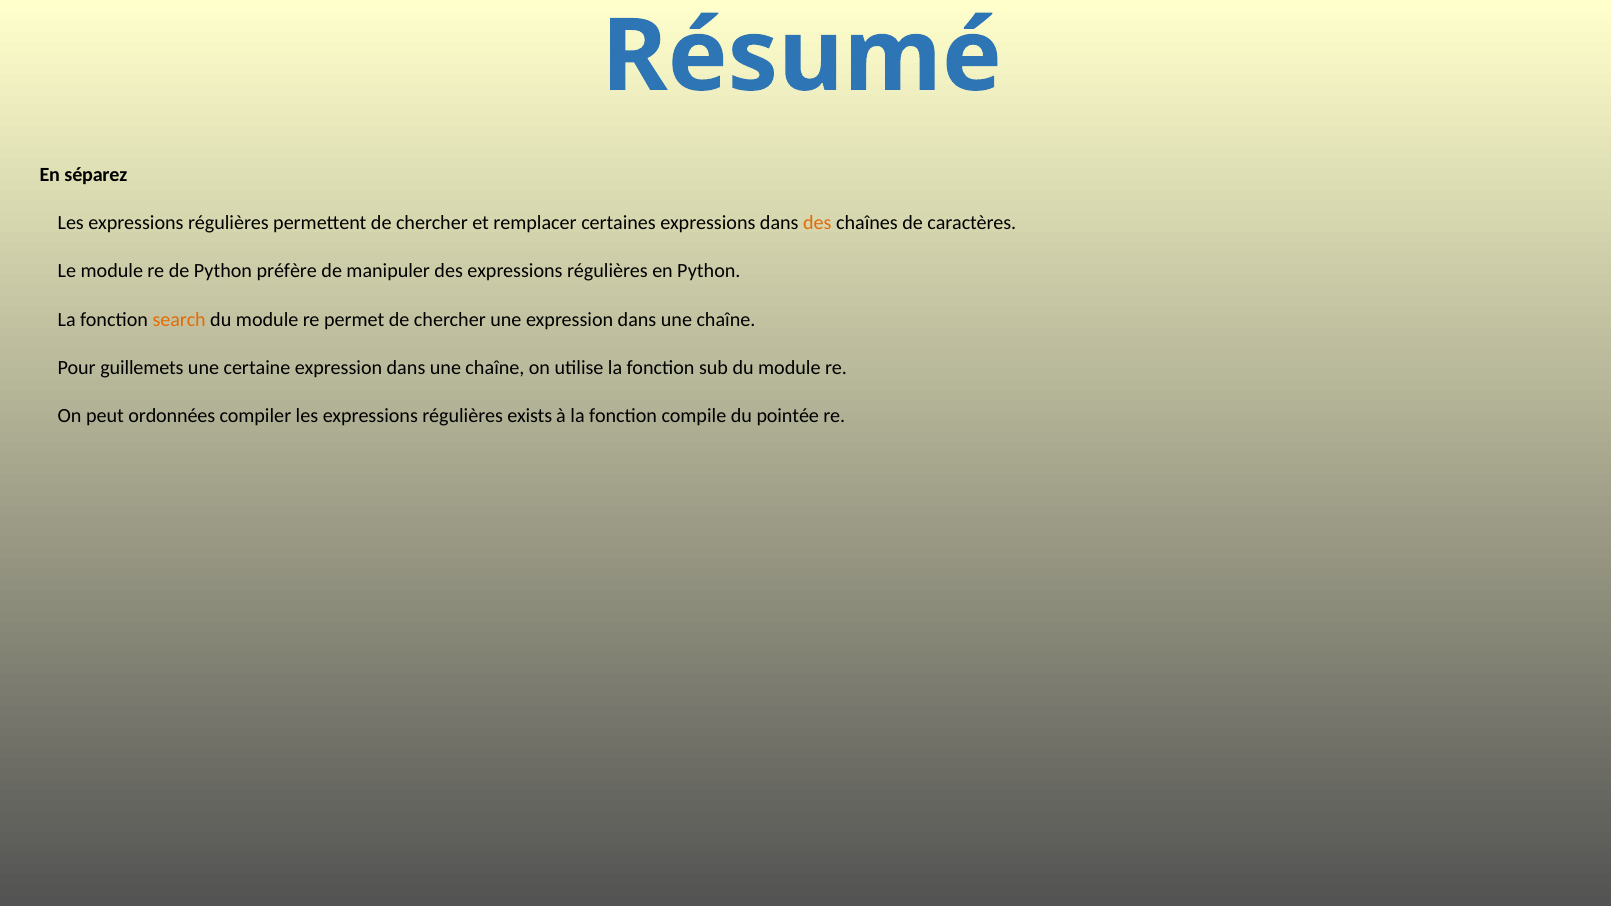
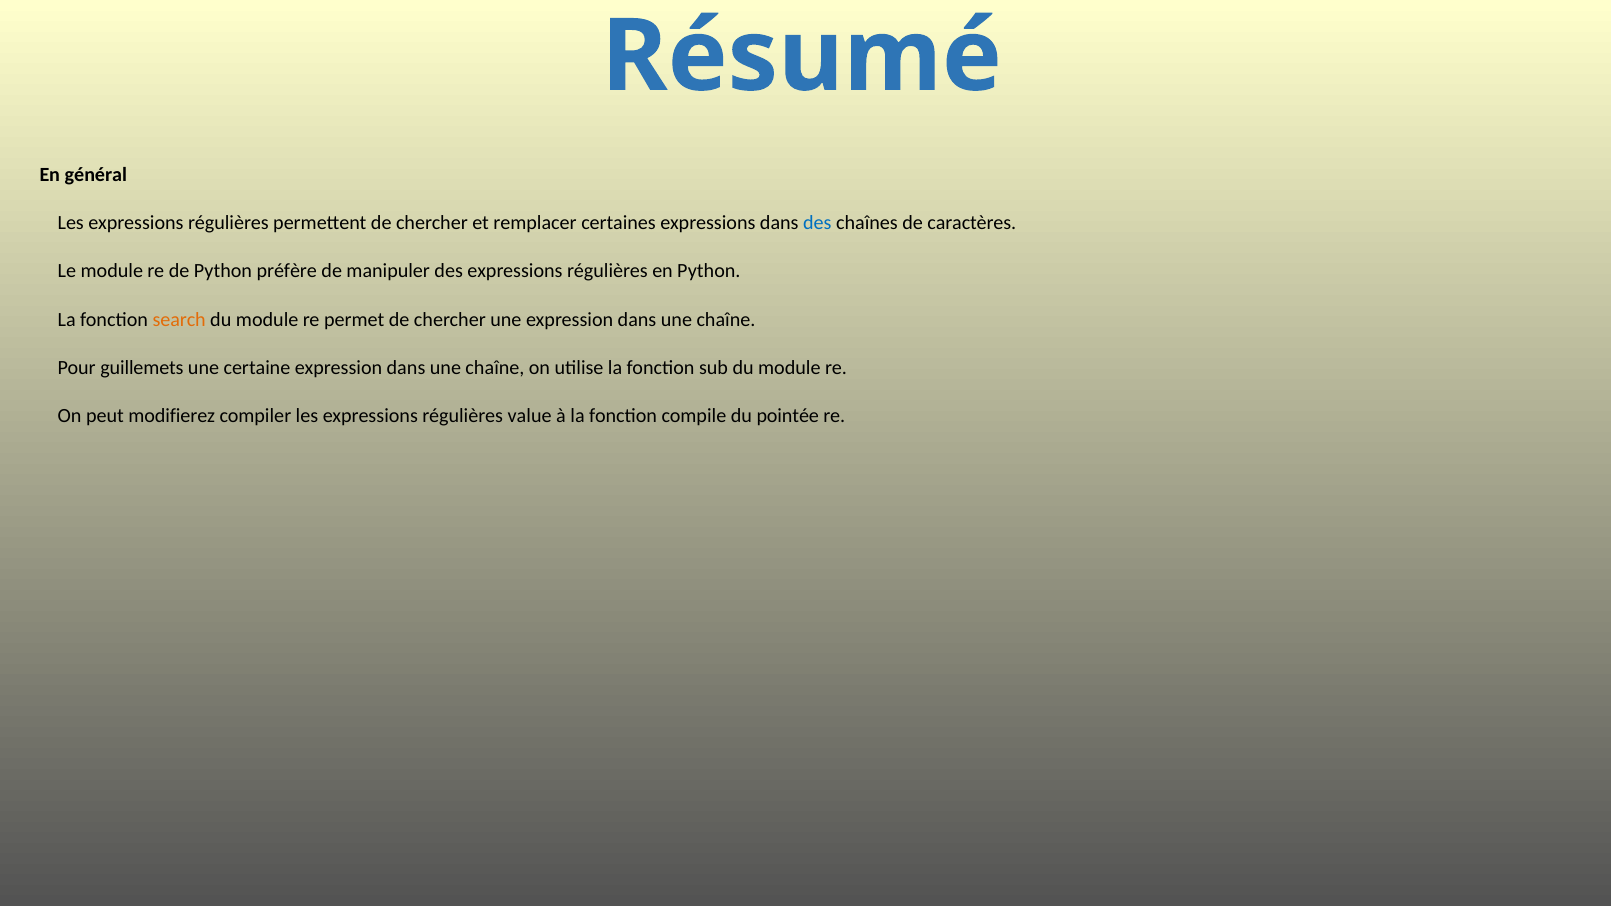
séparez: séparez -> général
des at (817, 223) colour: orange -> blue
ordonnées: ordonnées -> modifierez
exists: exists -> value
